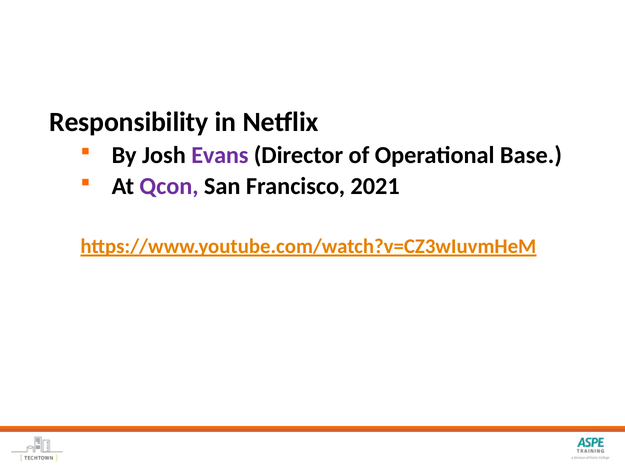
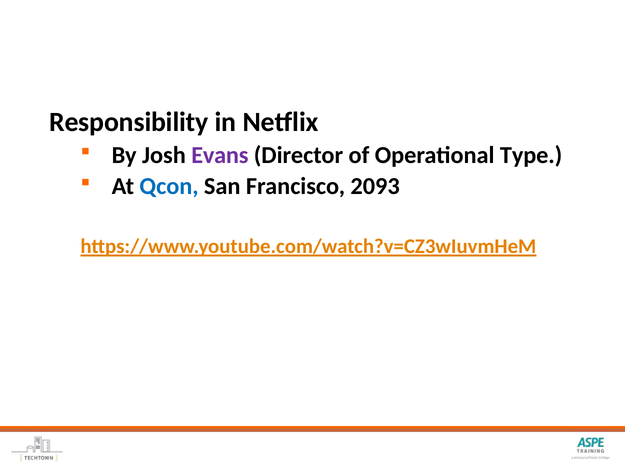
Base: Base -> Type
Qcon colour: purple -> blue
2021: 2021 -> 2093
